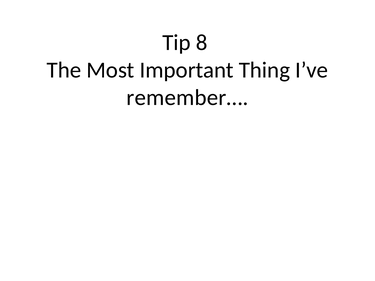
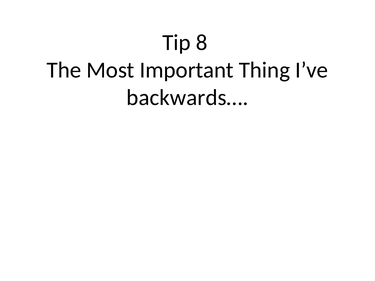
remember…: remember… -> backwards…
